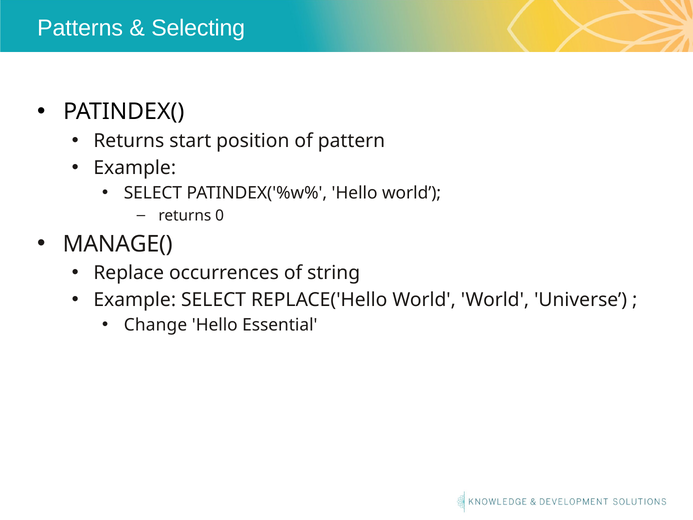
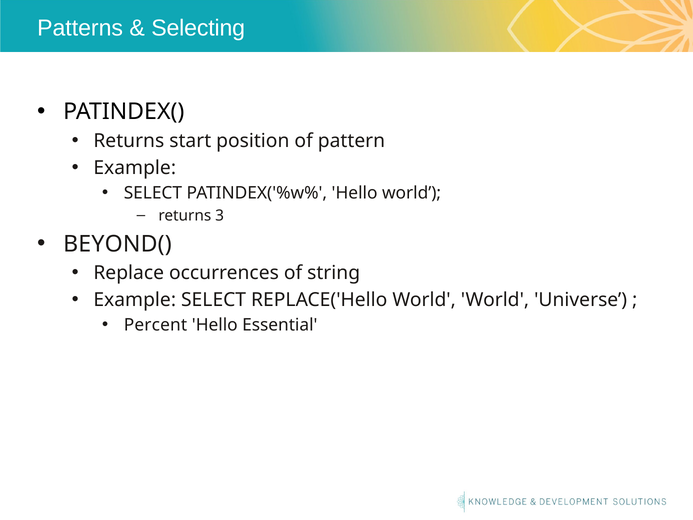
0: 0 -> 3
MANAGE(: MANAGE( -> BEYOND(
Change: Change -> Percent
